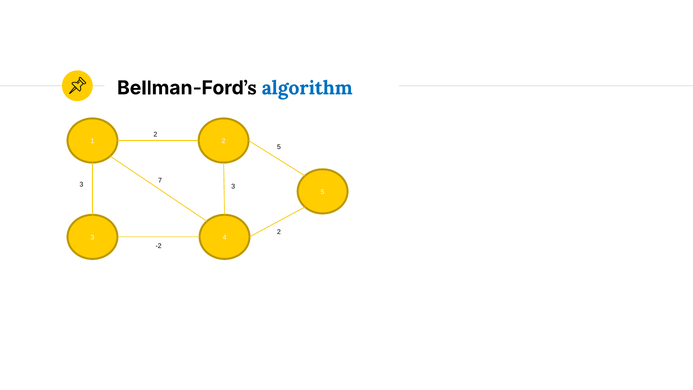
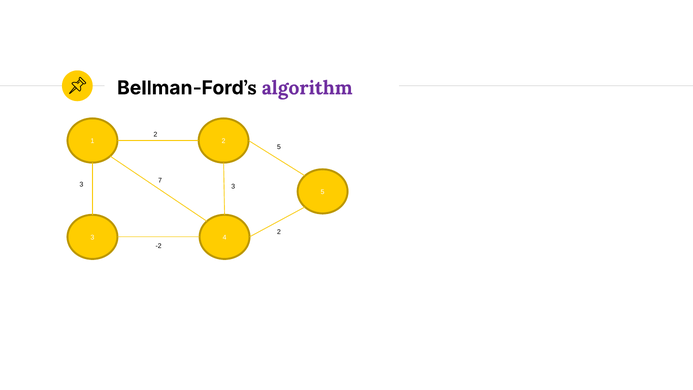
algorithm colour: blue -> purple
